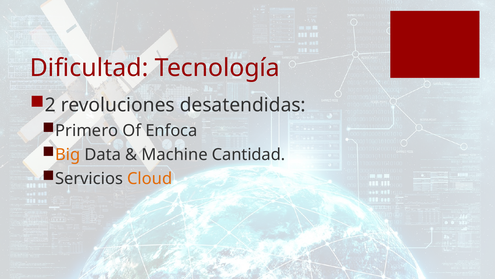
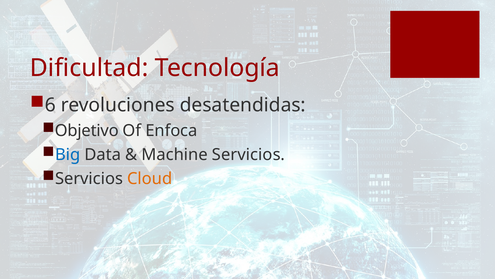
2: 2 -> 6
Primero: Primero -> Objetivo
Big colour: orange -> blue
Machine Cantidad: Cantidad -> Servicios
